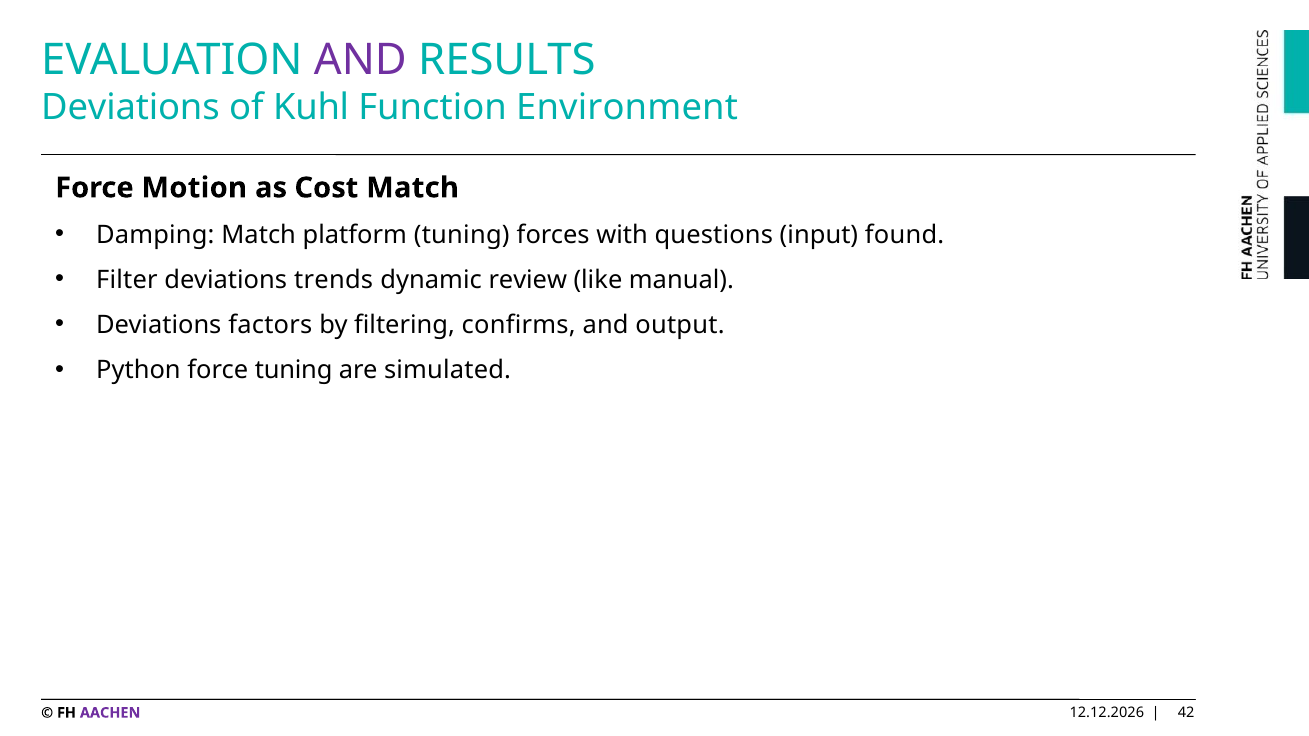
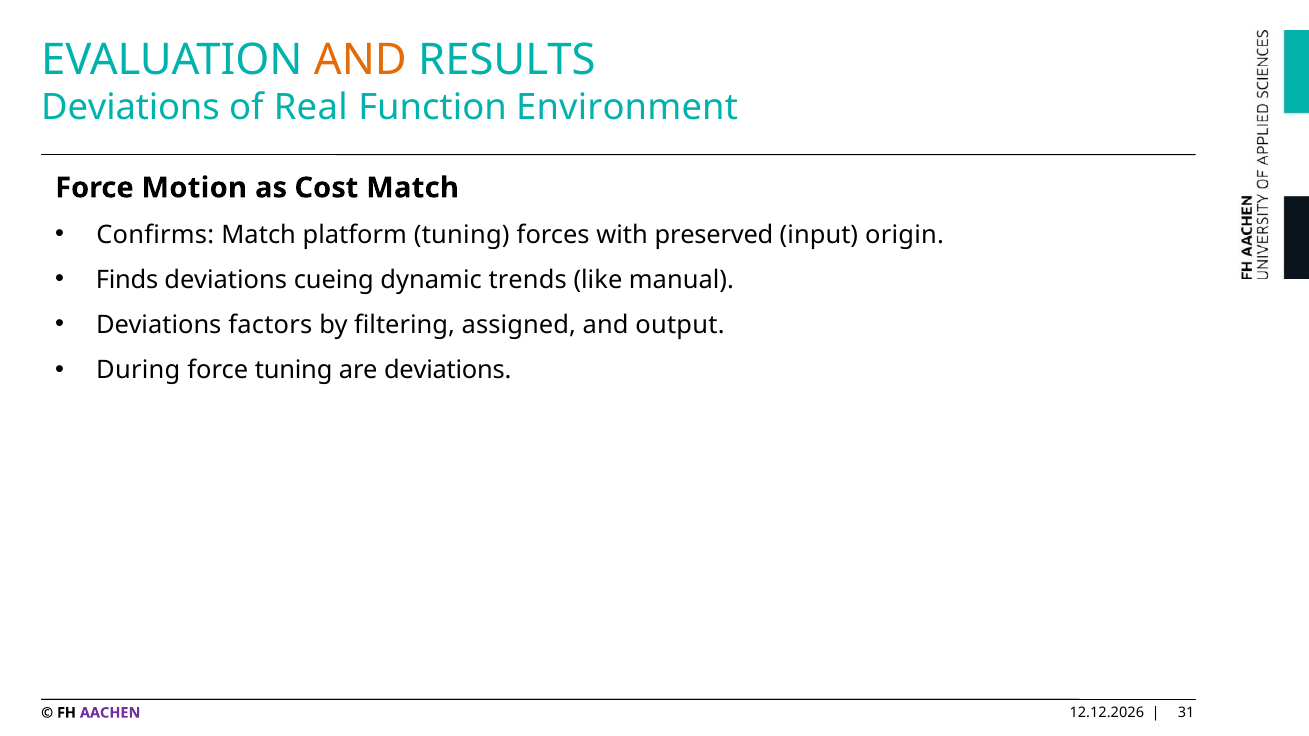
AND at (360, 60) colour: purple -> orange
Kuhl: Kuhl -> Real
Damping: Damping -> Confirms
questions: questions -> preserved
found: found -> origin
Filter: Filter -> Finds
trends: trends -> cueing
review: review -> trends
confirms: confirms -> assigned
Python: Python -> During
are simulated: simulated -> deviations
42: 42 -> 31
